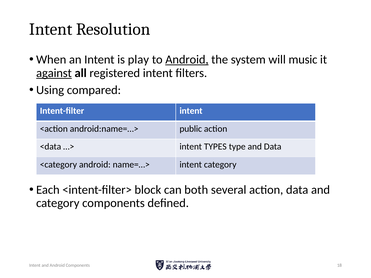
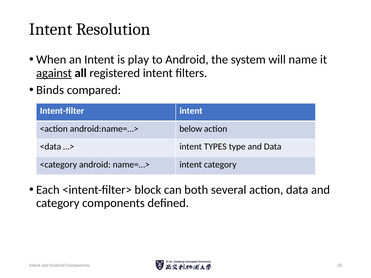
Android at (187, 60) underline: present -> none
music: music -> name
Using: Using -> Binds
public: public -> below
